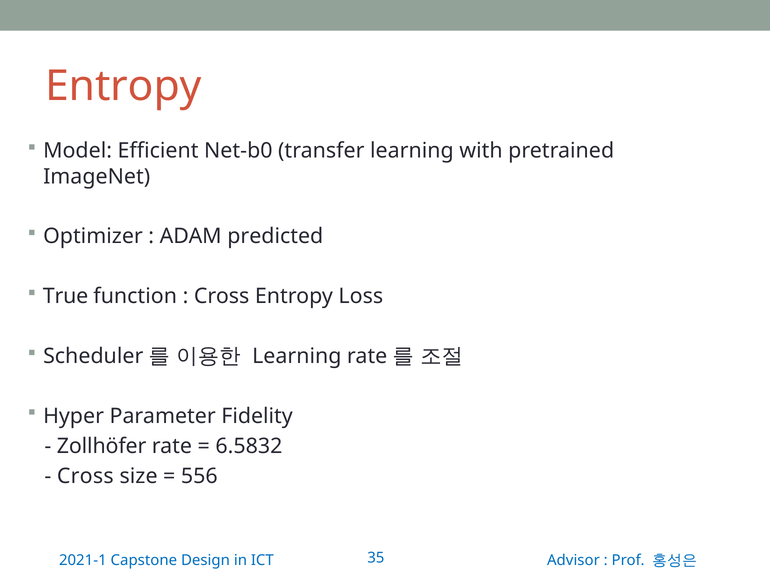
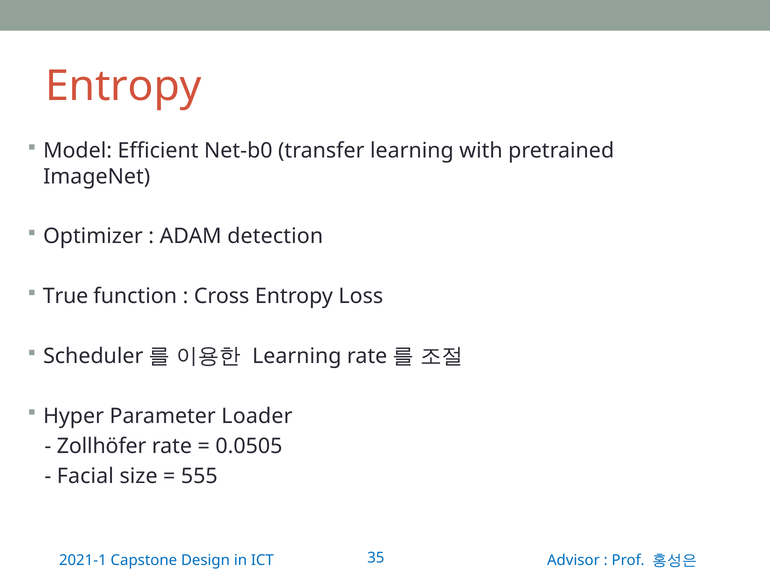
predicted: predicted -> detection
Fidelity: Fidelity -> Loader
6.5832: 6.5832 -> 0.0505
Cross at (85, 476): Cross -> Facial
556: 556 -> 555
